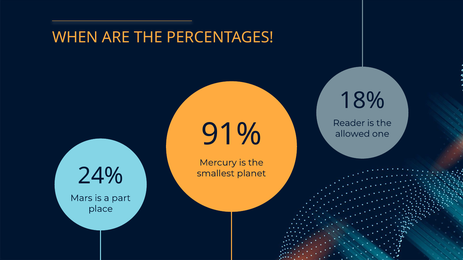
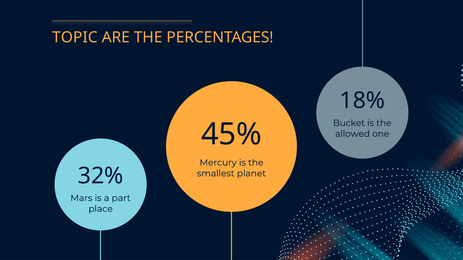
WHEN: WHEN -> TOPIC
Reader: Reader -> Bucket
91%: 91% -> 45%
24%: 24% -> 32%
